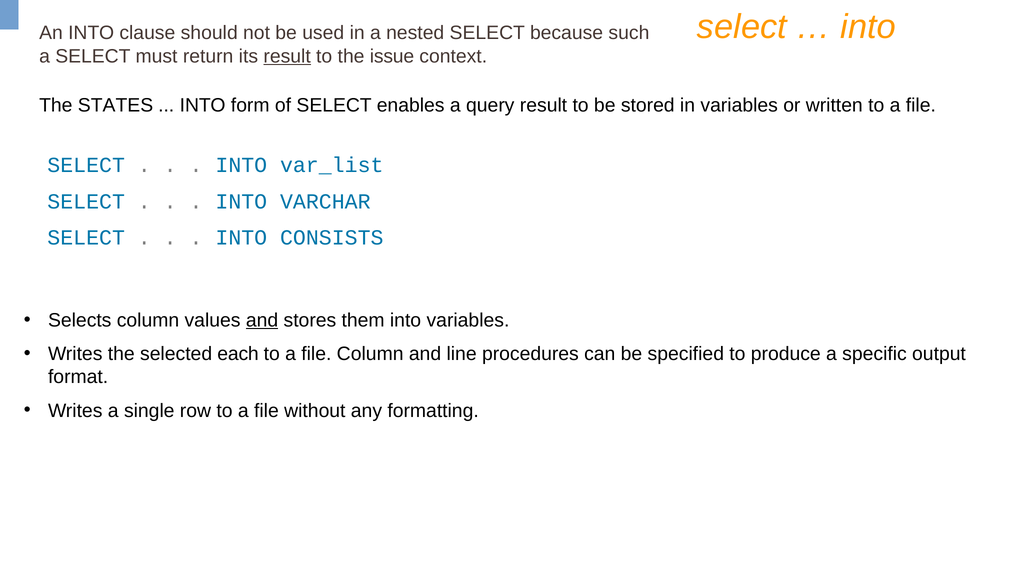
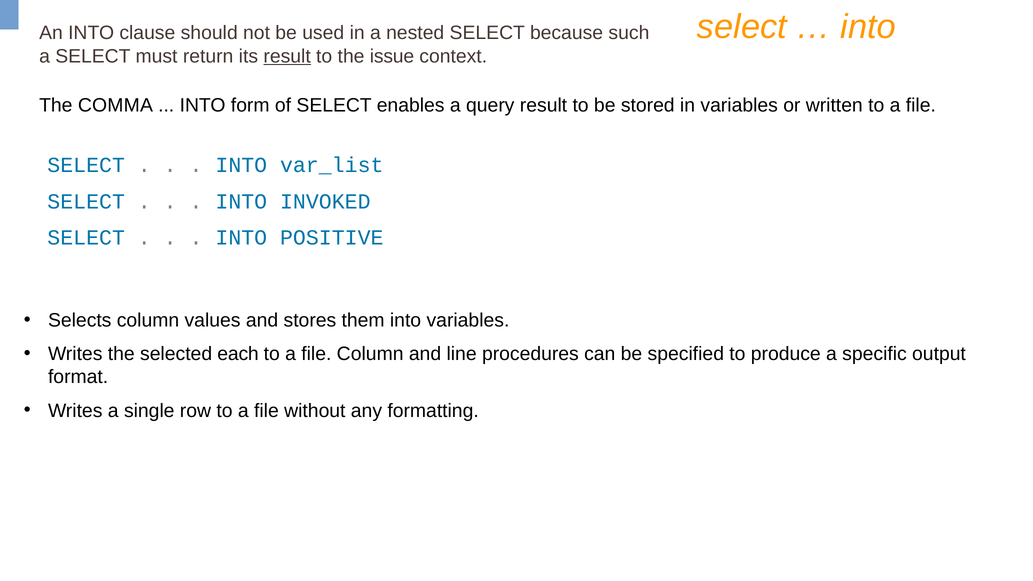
STATES: STATES -> COMMA
VARCHAR: VARCHAR -> INVOKED
CONSISTS: CONSISTS -> POSITIVE
and at (262, 320) underline: present -> none
